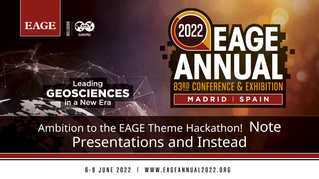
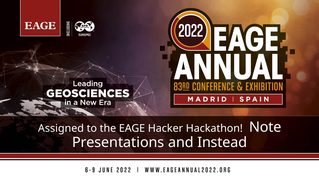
Ambition: Ambition -> Assigned
Theme: Theme -> Hacker
